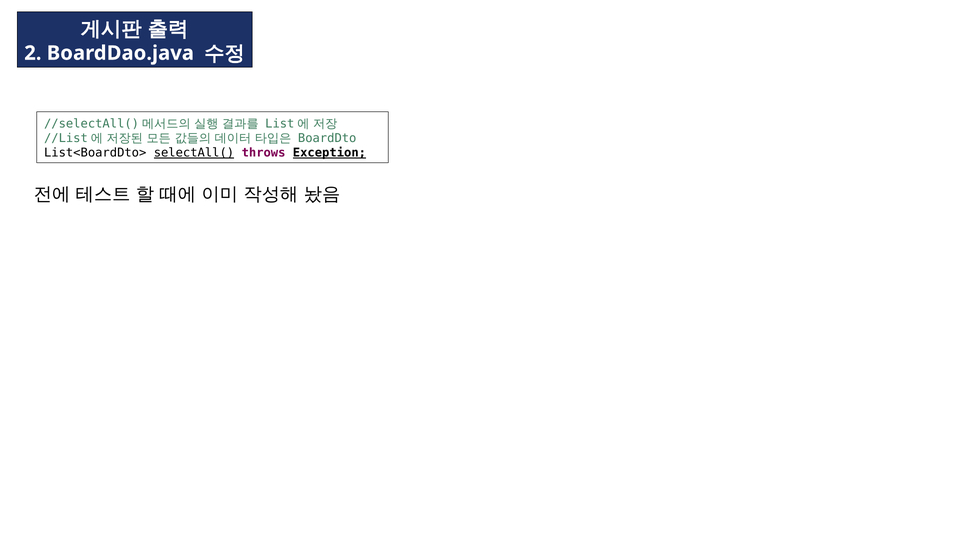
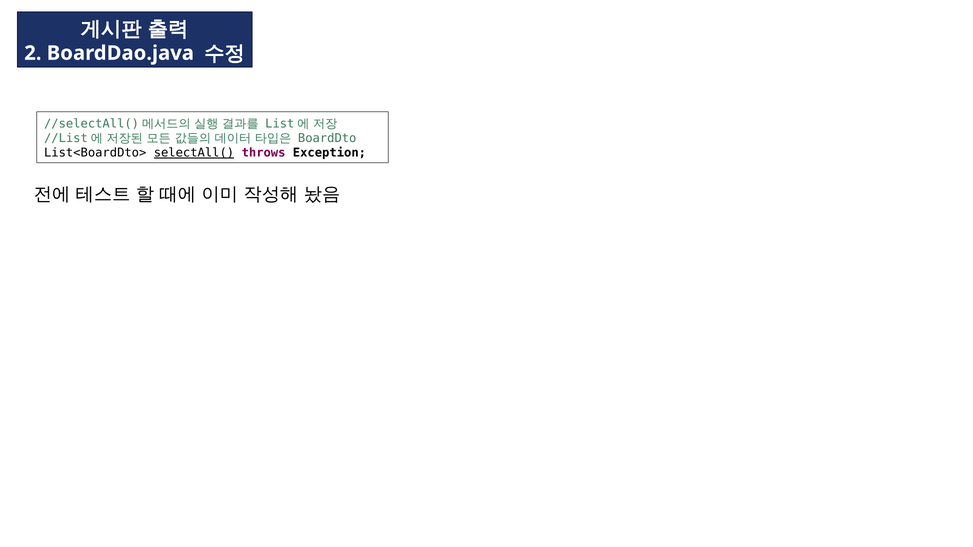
Exception underline: present -> none
